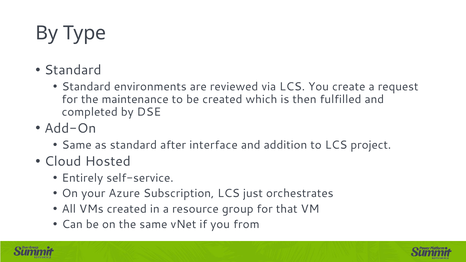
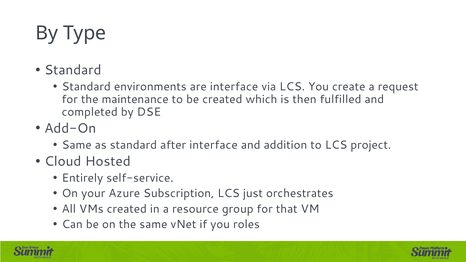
are reviewed: reviewed -> interface
from: from -> roles
